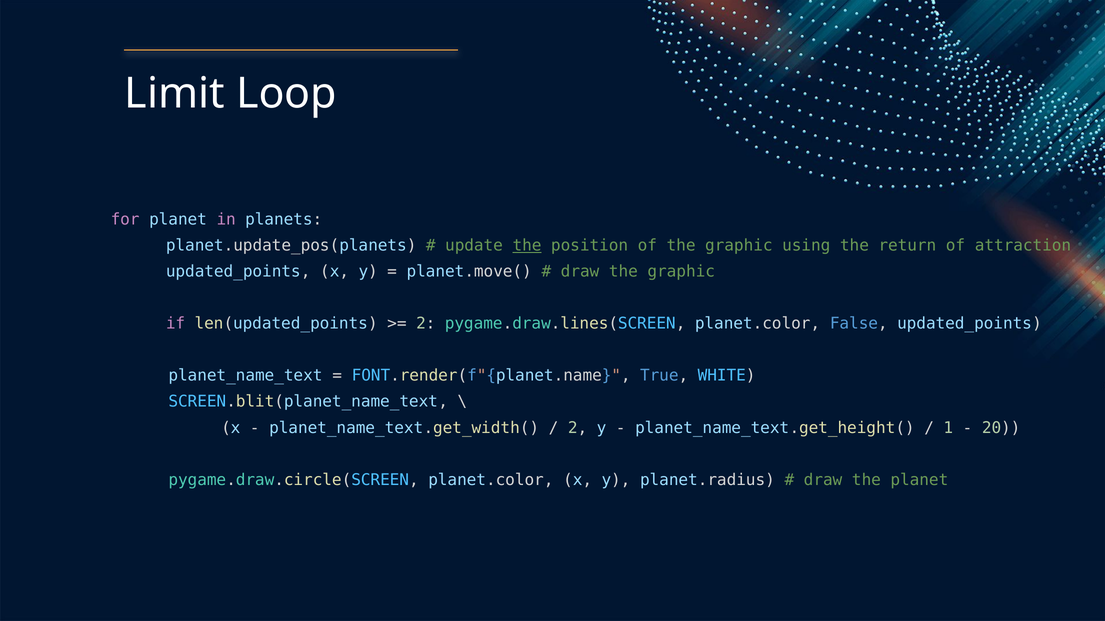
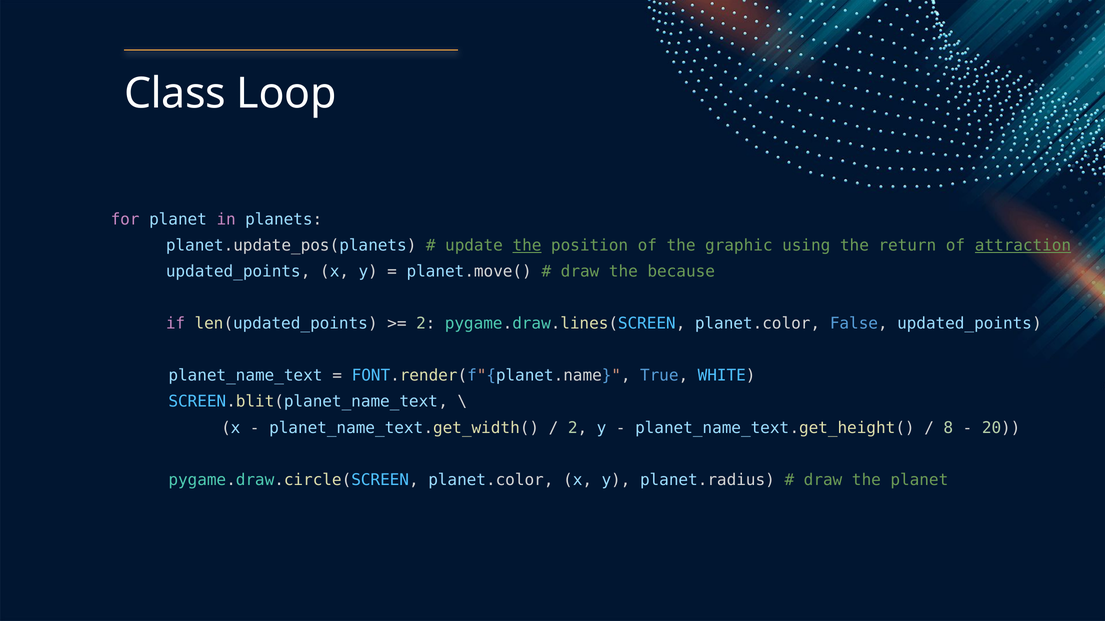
Limit: Limit -> Class
attraction underline: none -> present
draw the graphic: graphic -> because
1: 1 -> 8
